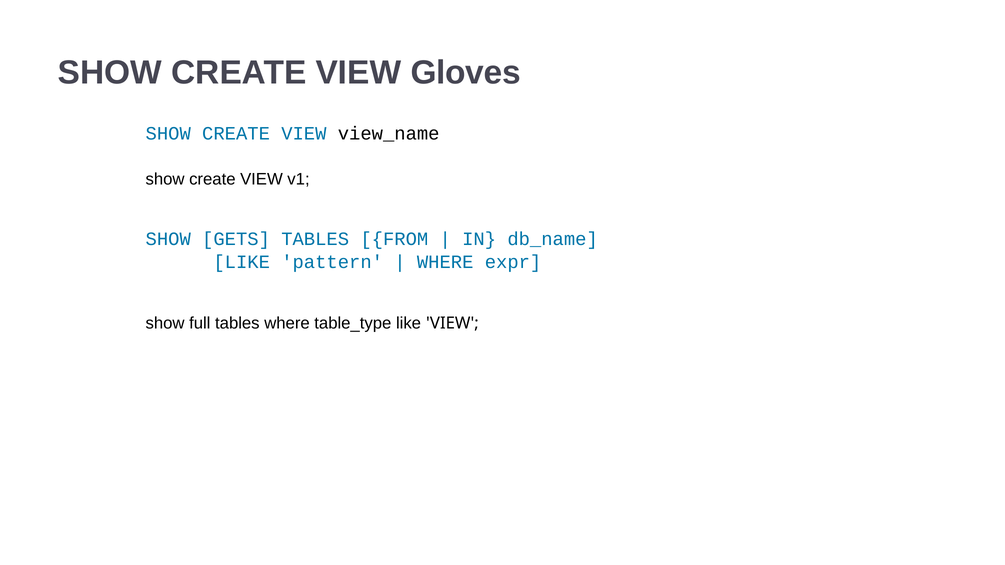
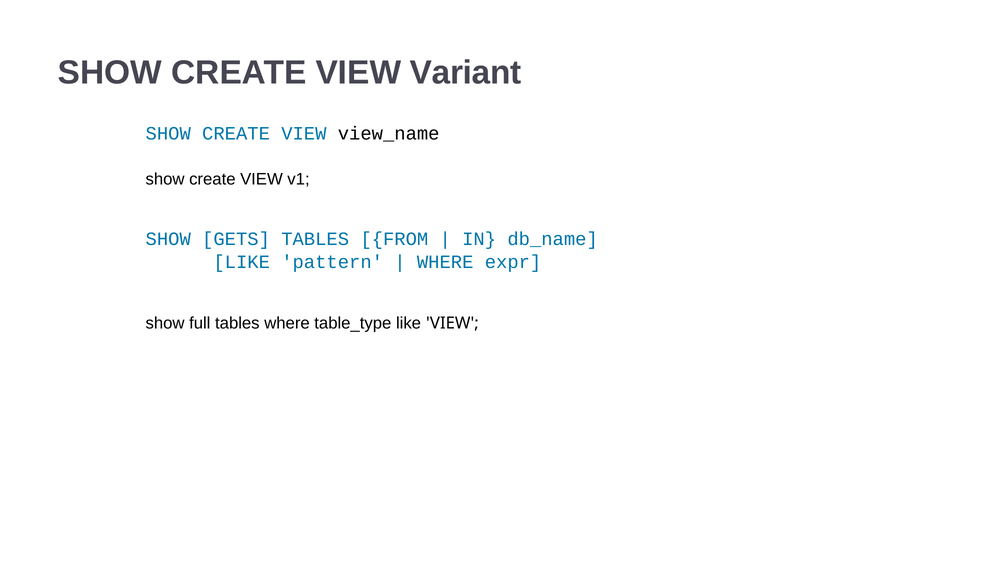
Gloves: Gloves -> Variant
